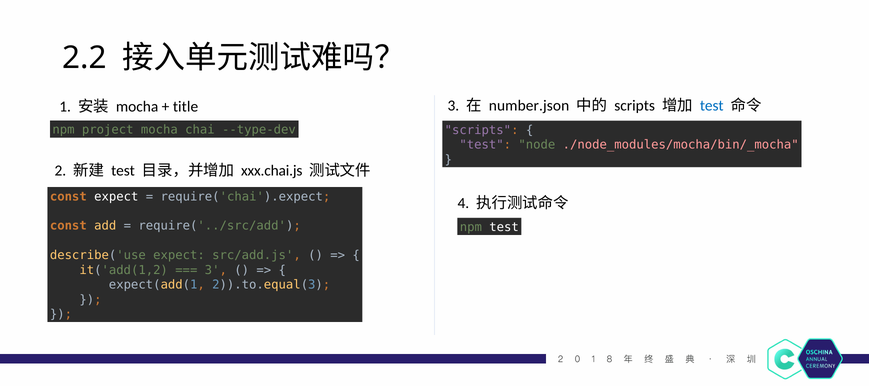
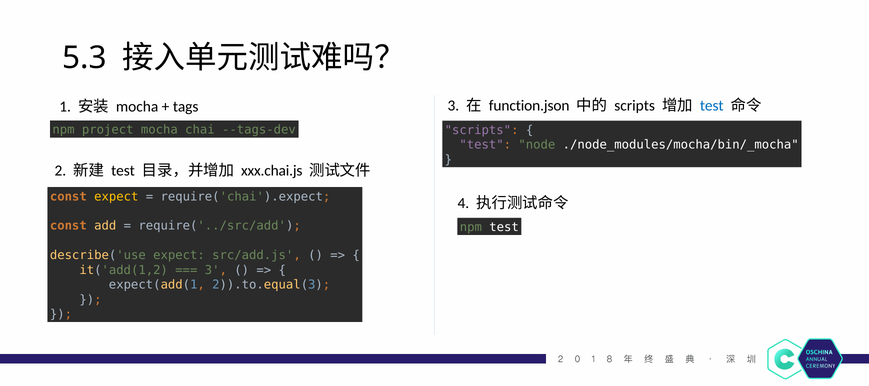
2.2: 2.2 -> 5.3
number.json: number.json -> function.json
title: title -> tags
--type-dev: --type-dev -> --tags-dev
./node_modules/mocha/bin/_mocha colour: pink -> white
expect at (116, 197) colour: white -> yellow
